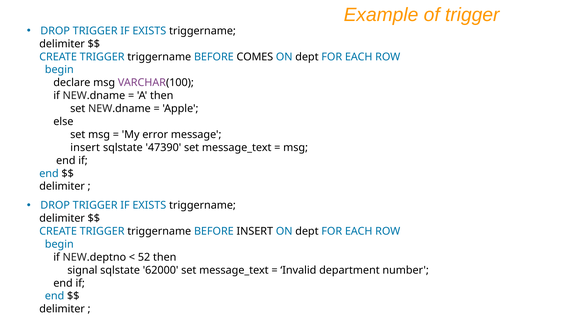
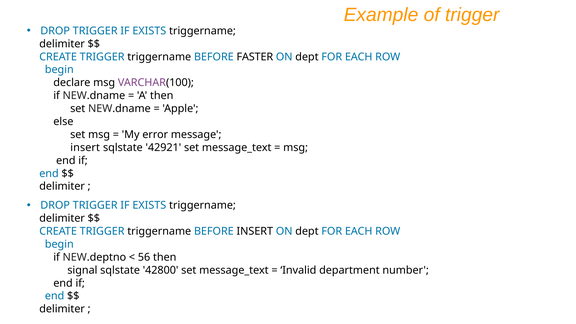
COMES: COMES -> FASTER
47390: 47390 -> 42921
52: 52 -> 56
62000: 62000 -> 42800
